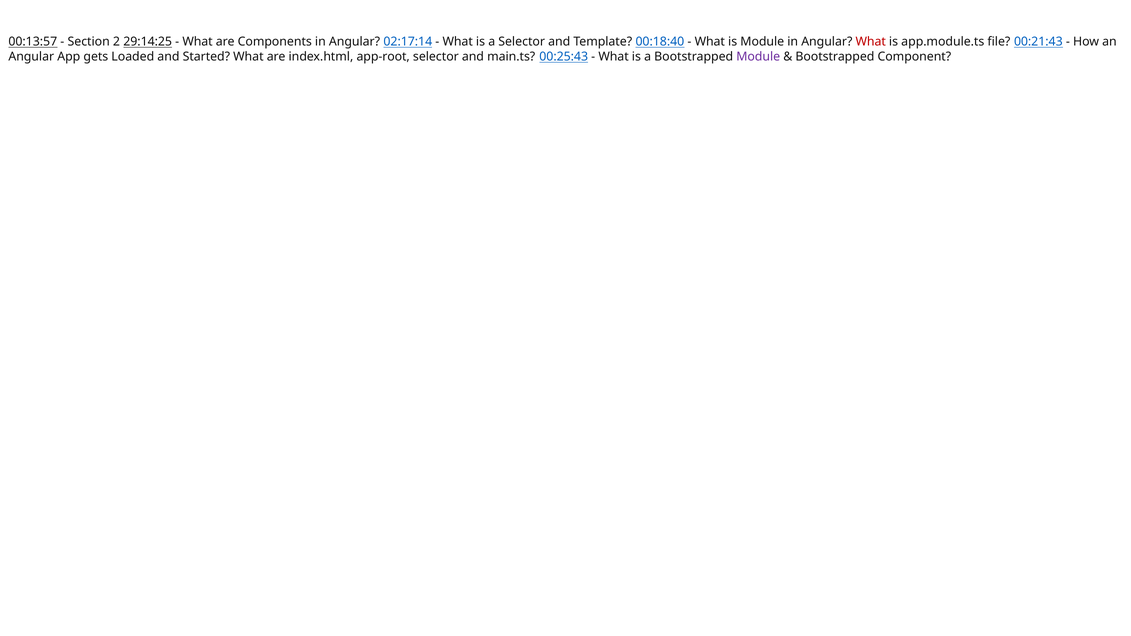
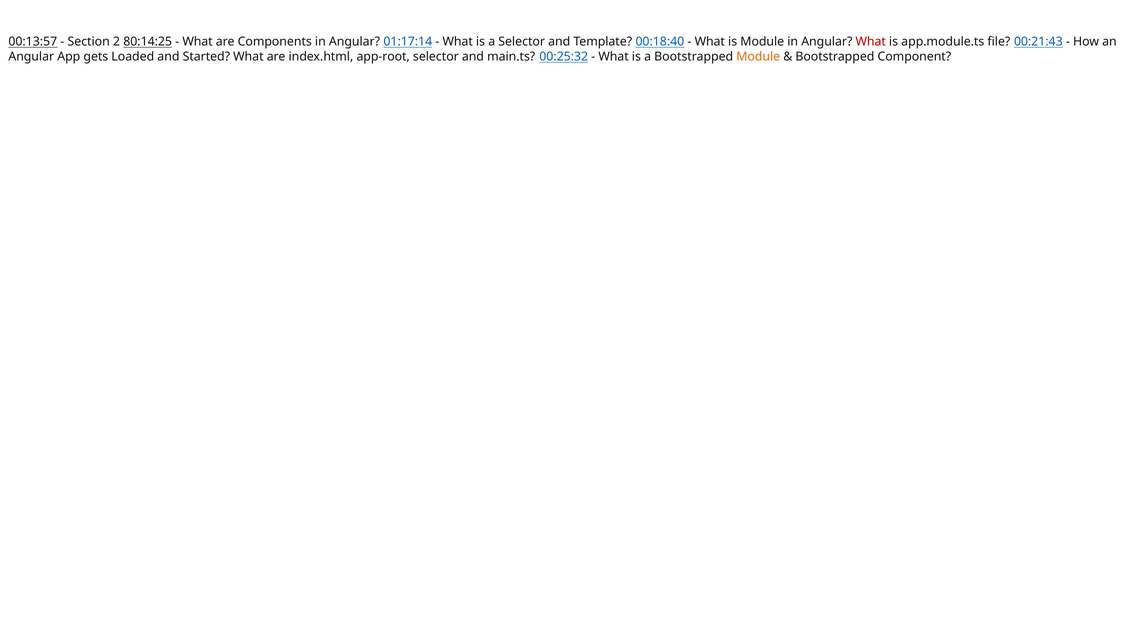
29:14:25: 29:14:25 -> 80:14:25
02:17:14: 02:17:14 -> 01:17:14
00:25:43: 00:25:43 -> 00:25:32
Module at (758, 56) colour: purple -> orange
